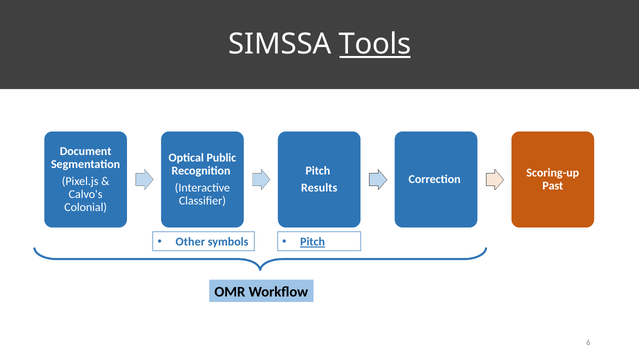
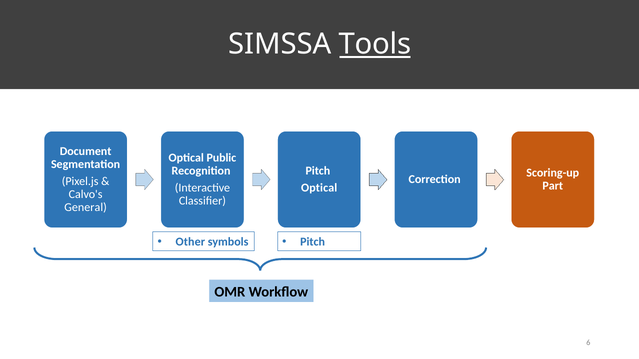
Past: Past -> Part
Results at (319, 188): Results -> Optical
Colonial: Colonial -> General
Pitch at (313, 242) underline: present -> none
